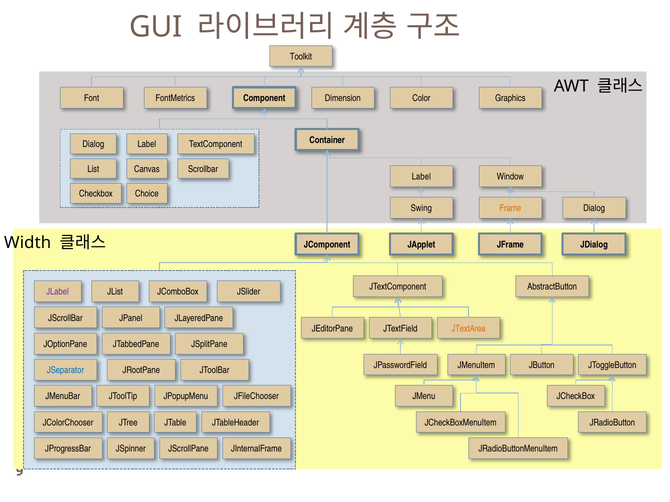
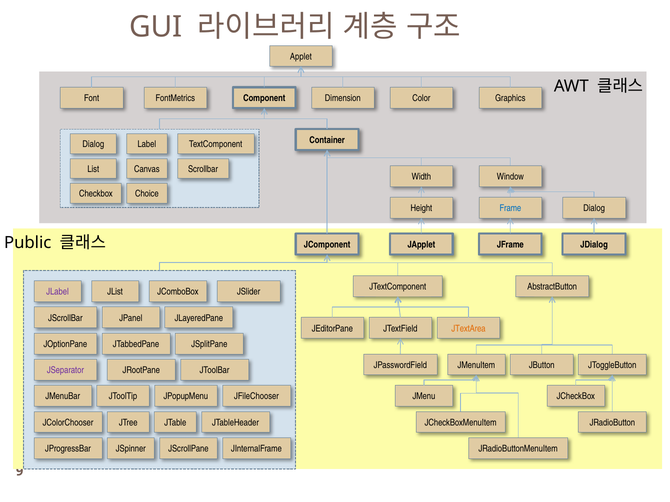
Toolkit: Toolkit -> Applet
Label at (421, 177): Label -> Width
Swing: Swing -> Height
Frame colour: orange -> blue
Width: Width -> Public
JSeparator colour: blue -> purple
